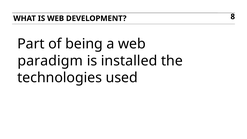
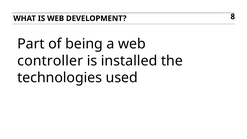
paradigm: paradigm -> controller
